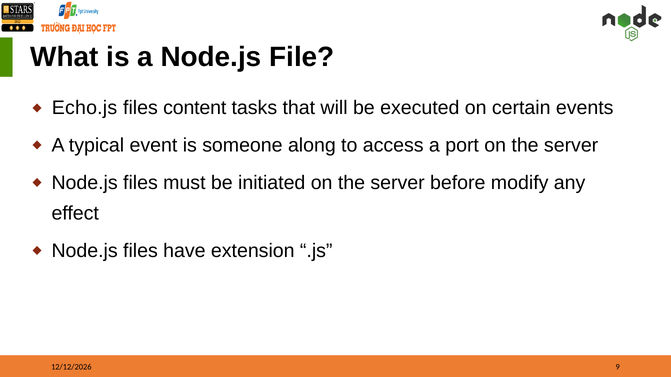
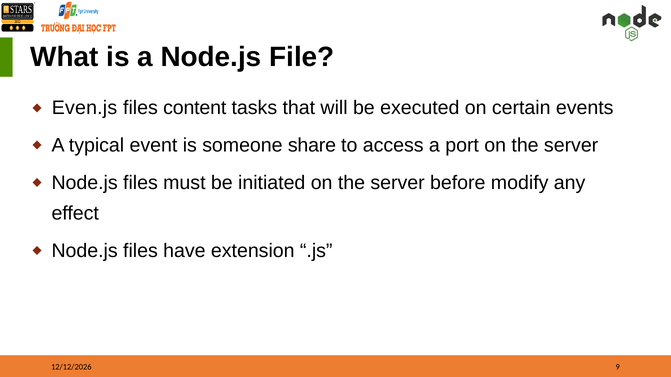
Echo.js: Echo.js -> Even.js
along: along -> share
